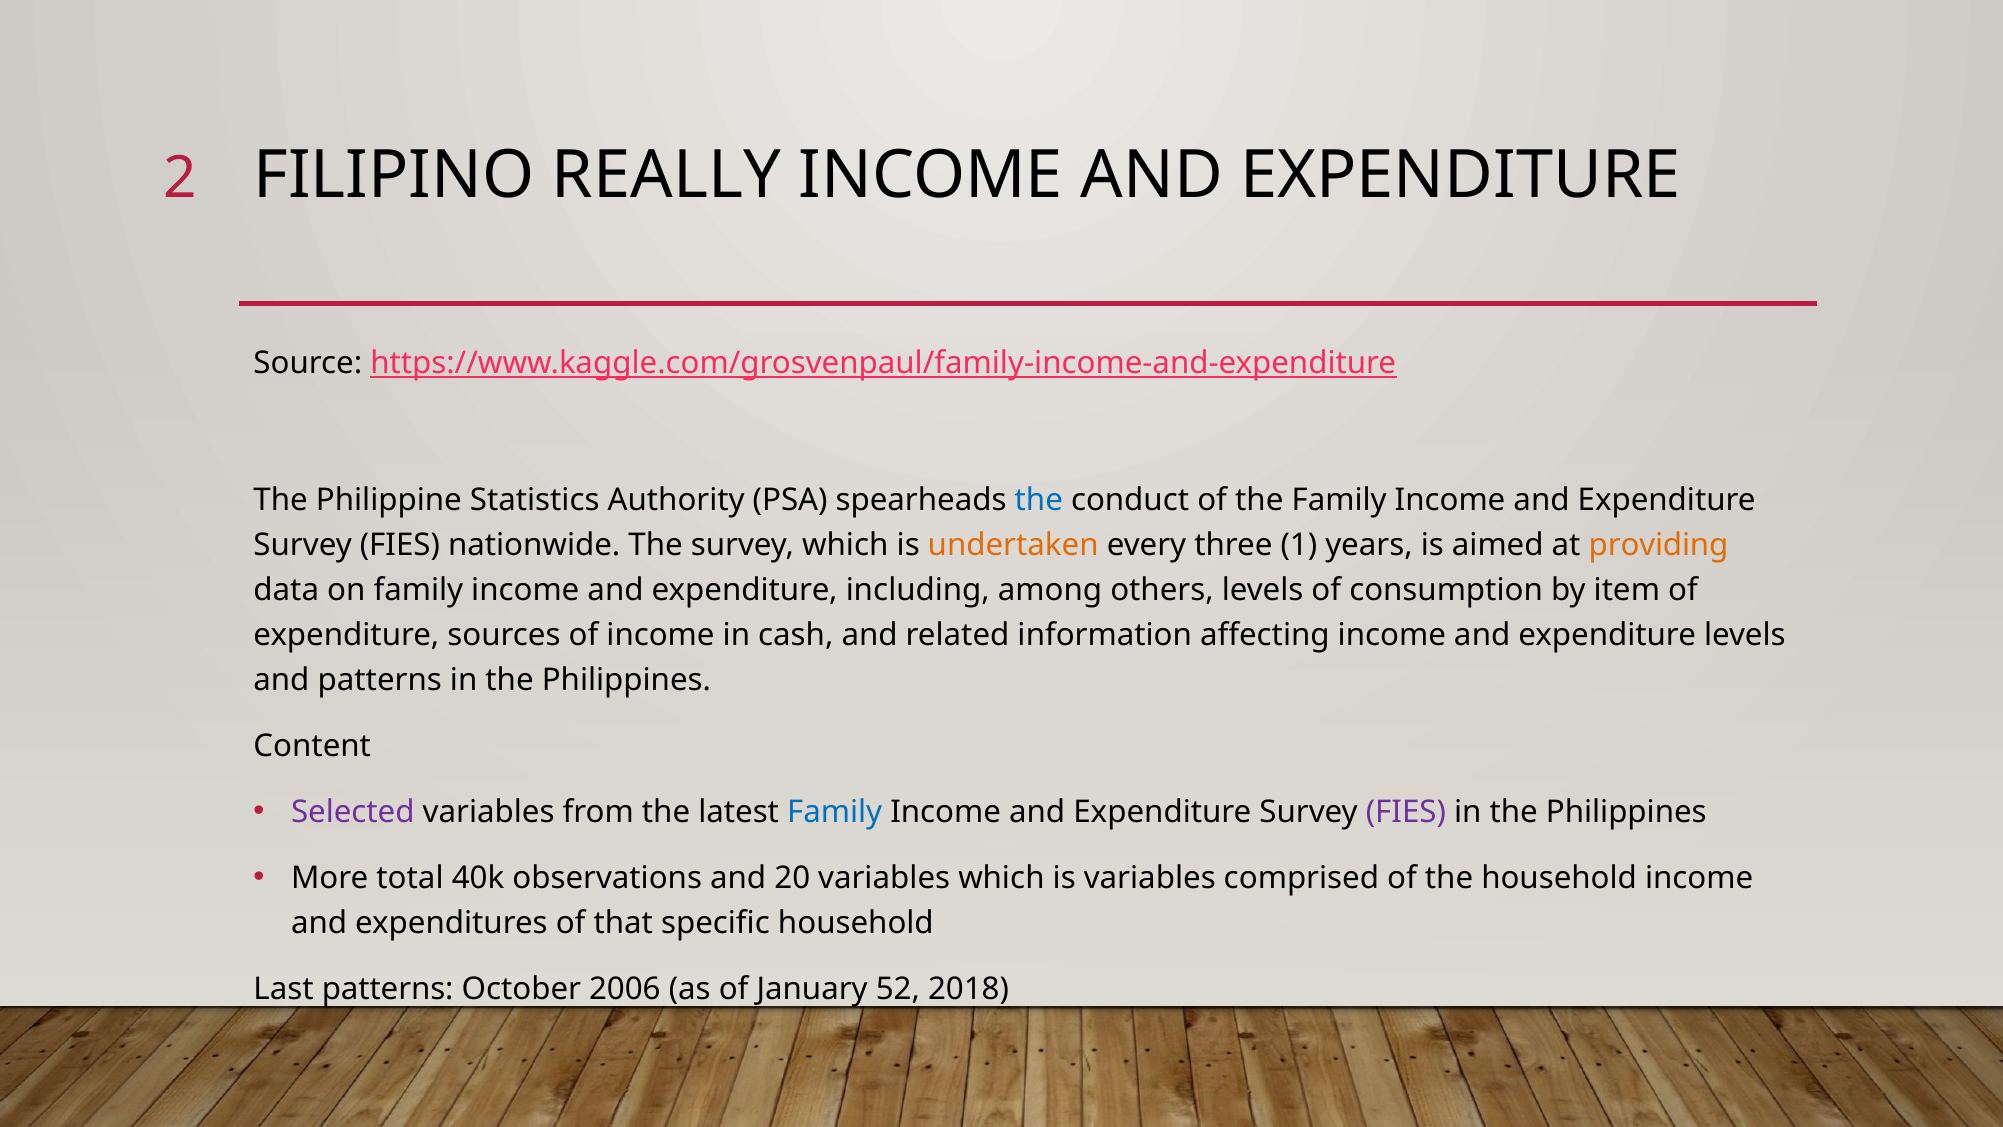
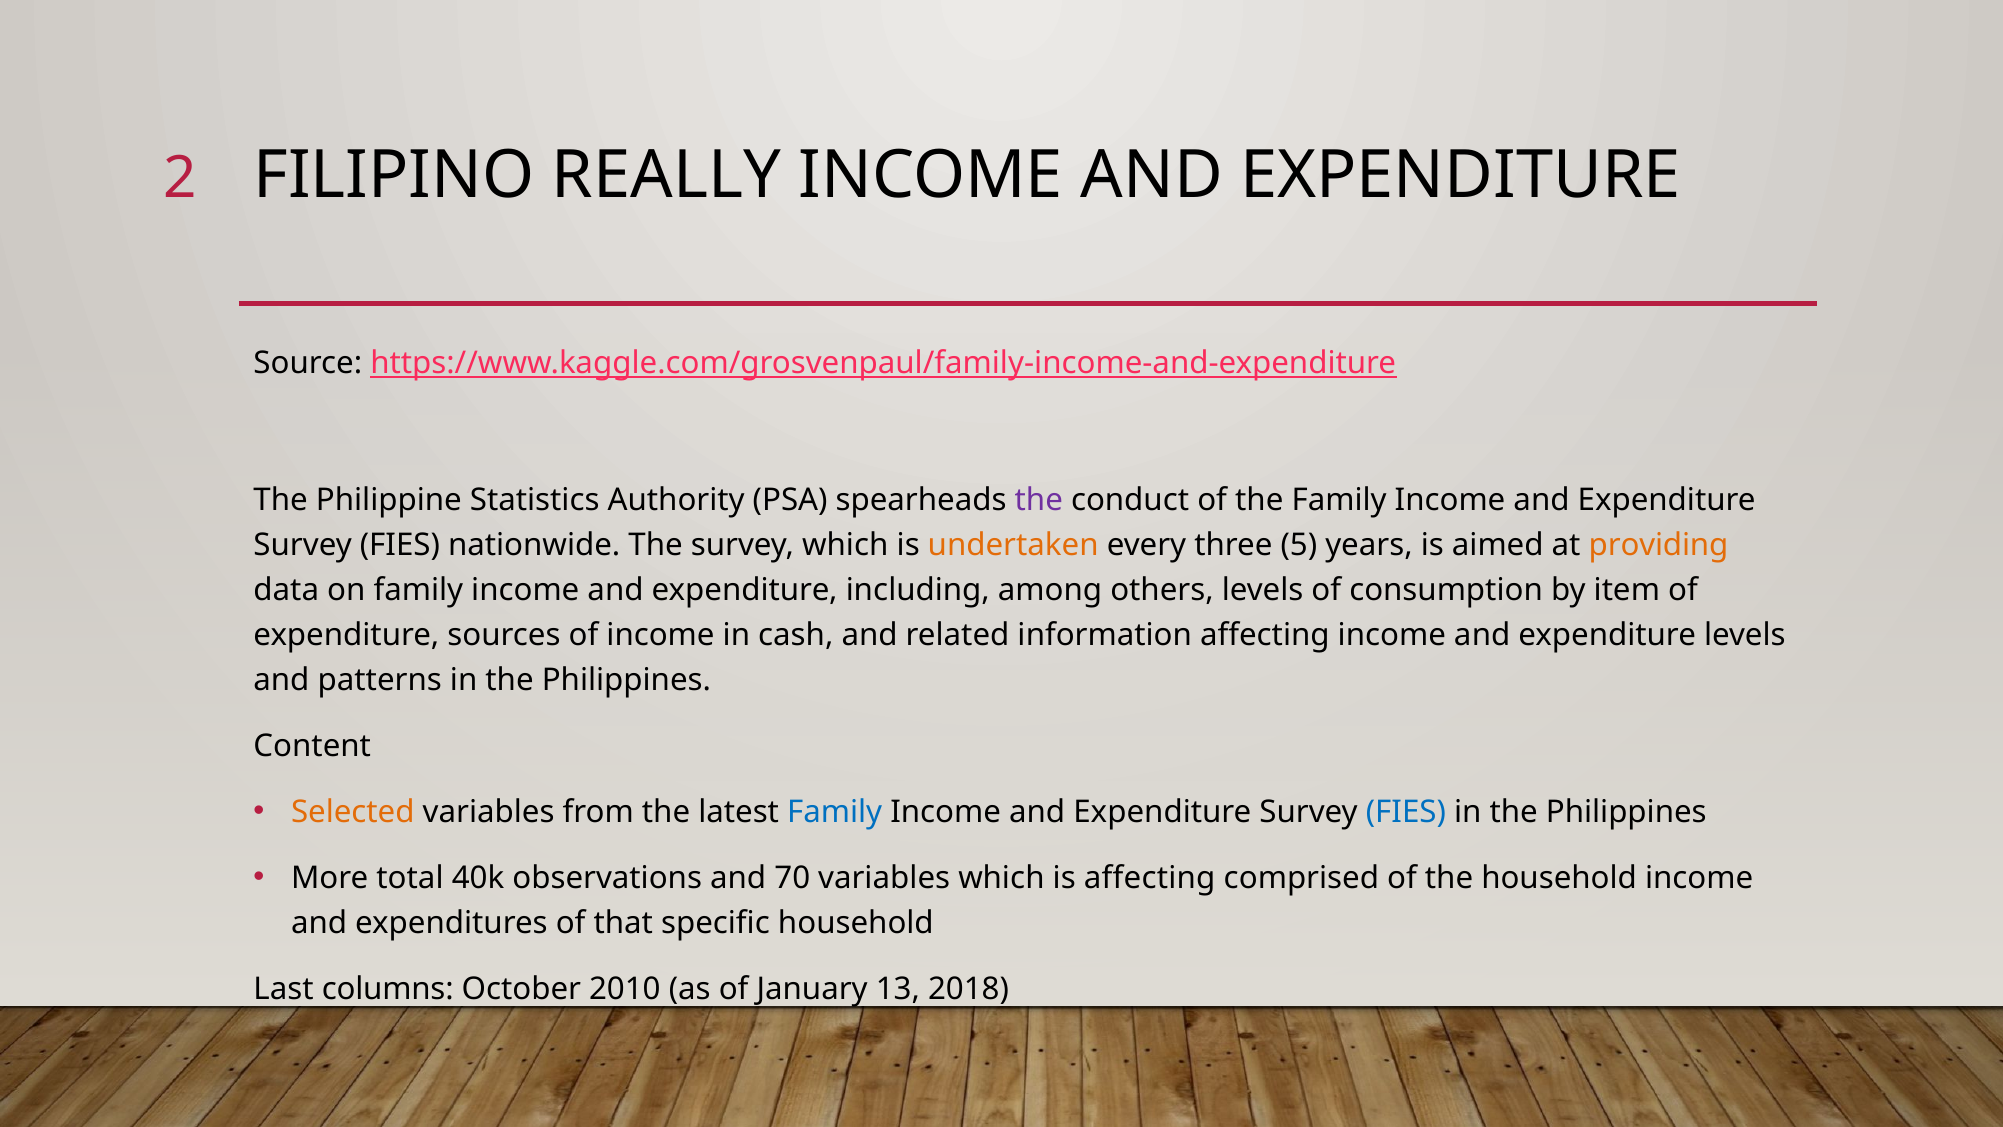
the at (1039, 500) colour: blue -> purple
1: 1 -> 5
Selected colour: purple -> orange
FIES at (1406, 812) colour: purple -> blue
20: 20 -> 70
is variables: variables -> affecting
Last patterns: patterns -> columns
2006: 2006 -> 2010
52: 52 -> 13
